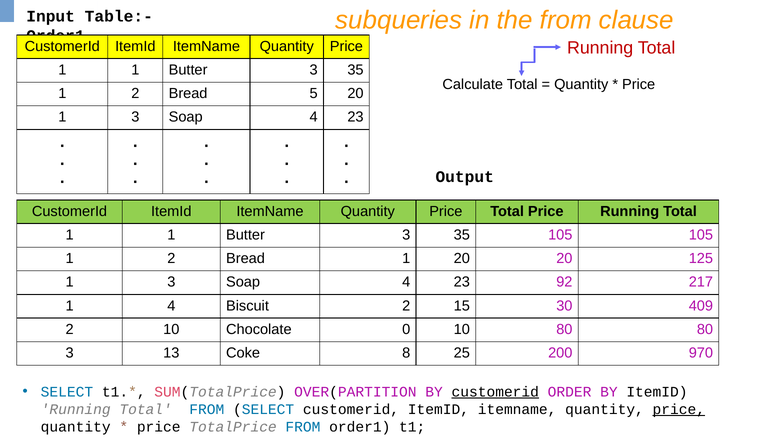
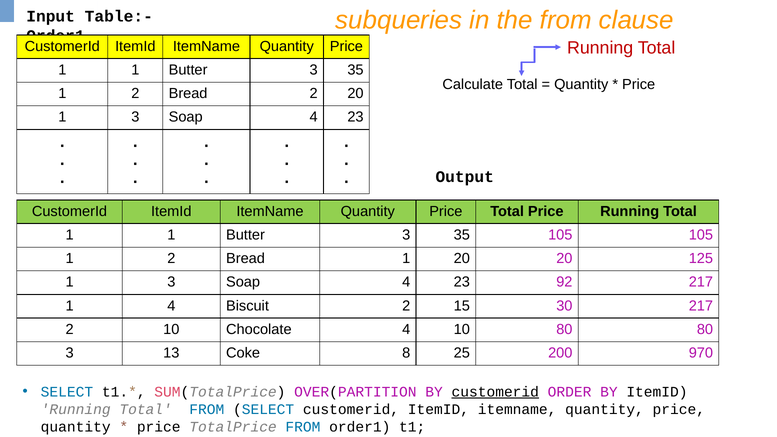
Bread 5: 5 -> 2
30 409: 409 -> 217
Chocolate 0: 0 -> 4
price at (679, 409) underline: present -> none
